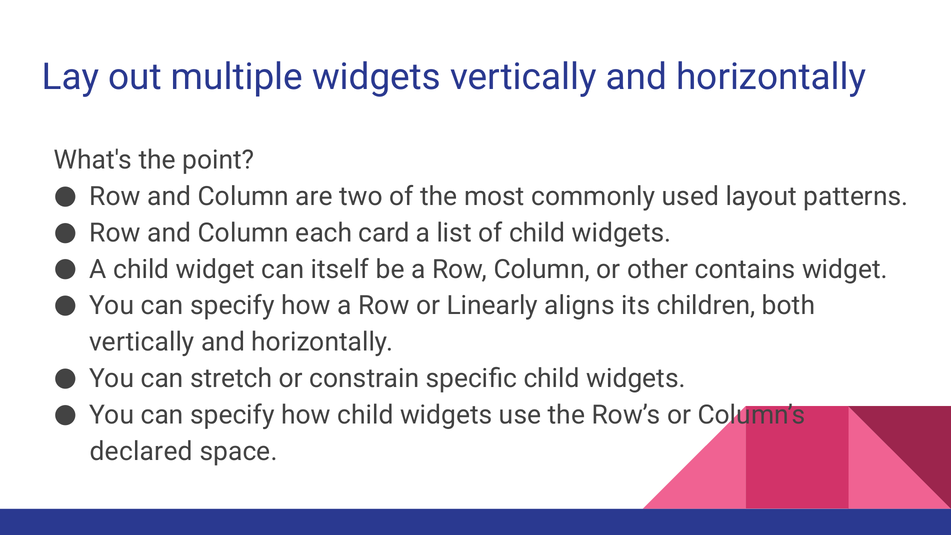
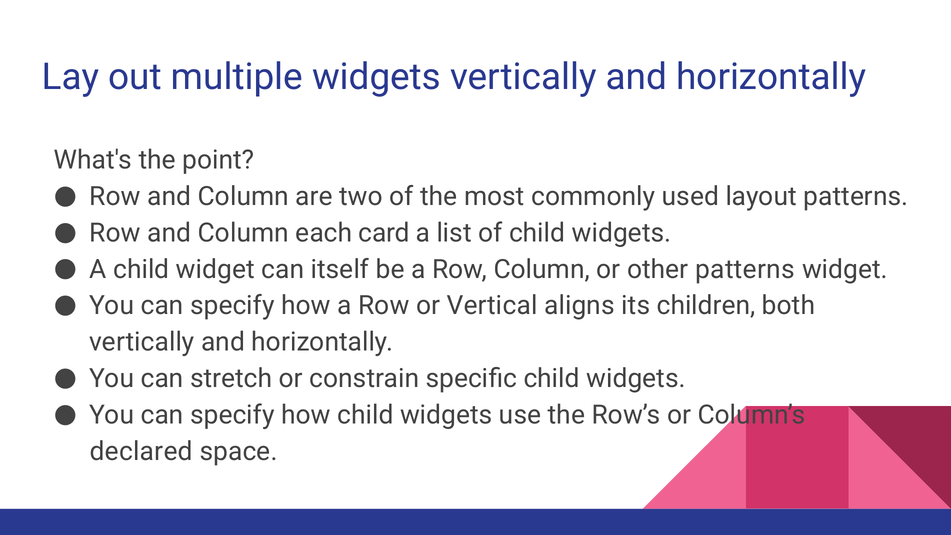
other contains: contains -> patterns
Linearly: Linearly -> Vertical
